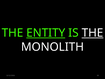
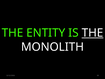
ENTITY underline: present -> none
